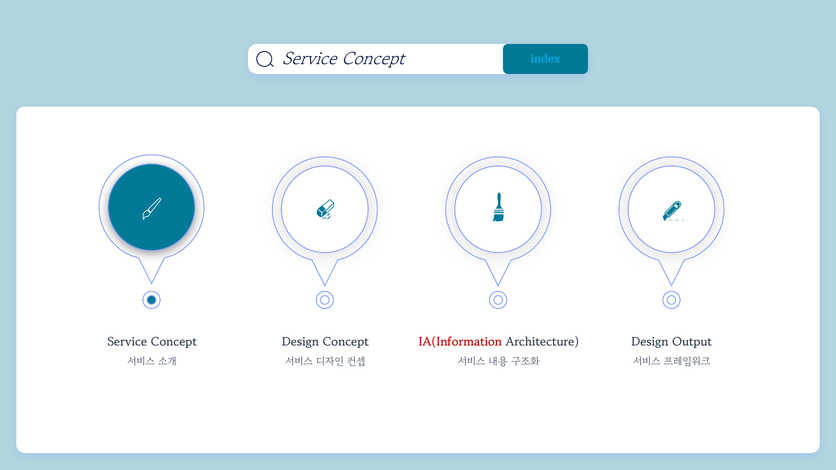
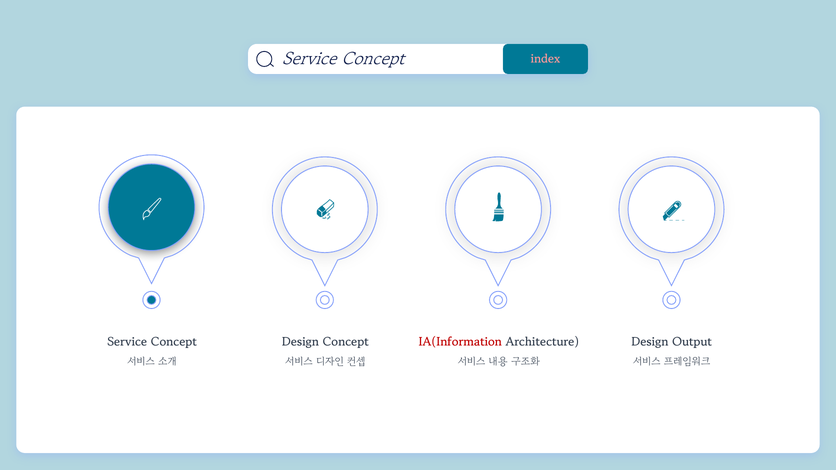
index colour: light blue -> pink
